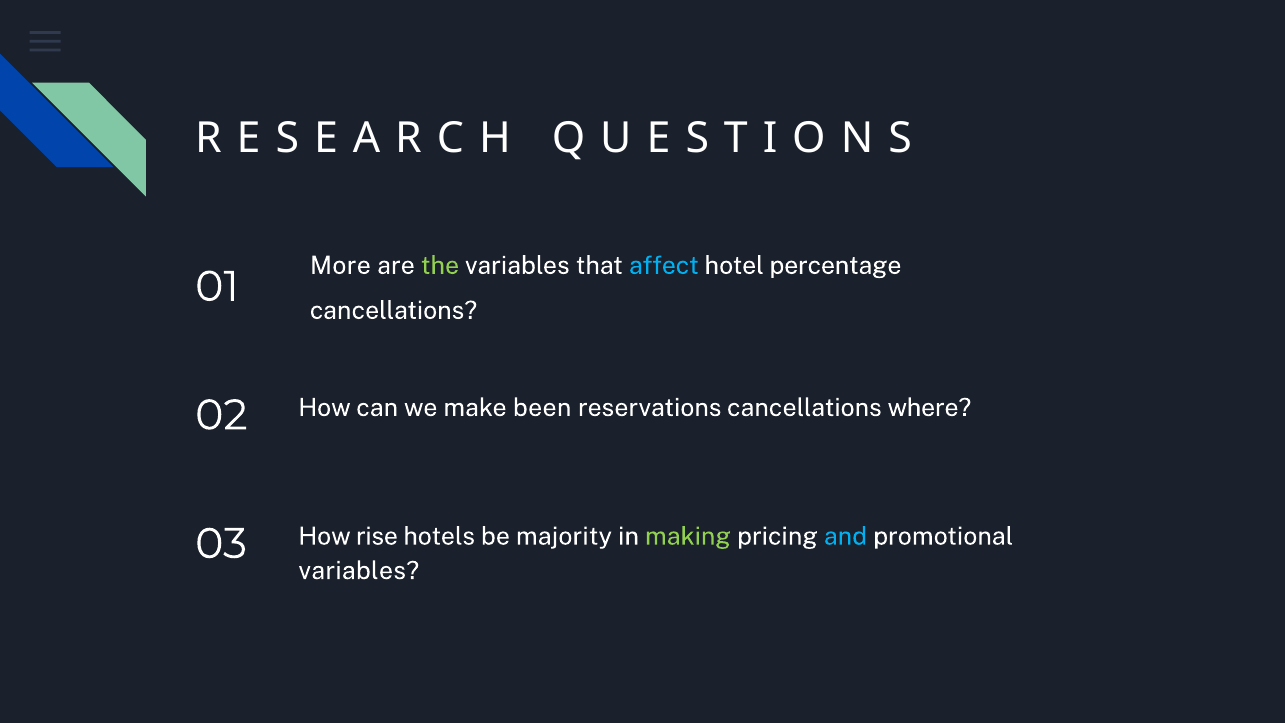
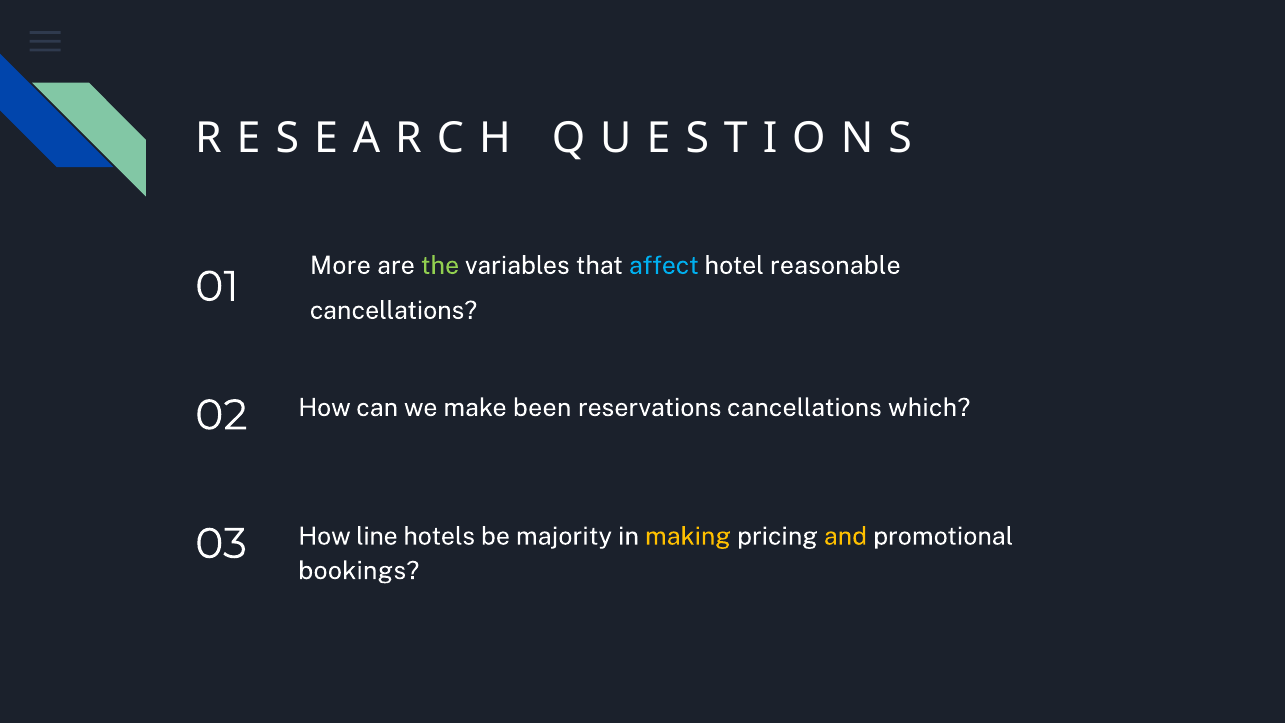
percentage: percentage -> reasonable
where: where -> which
rise: rise -> line
making colour: light green -> yellow
and colour: light blue -> yellow
variables at (359, 571): variables -> bookings
